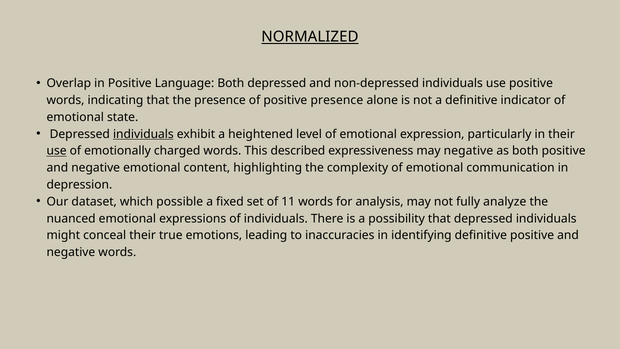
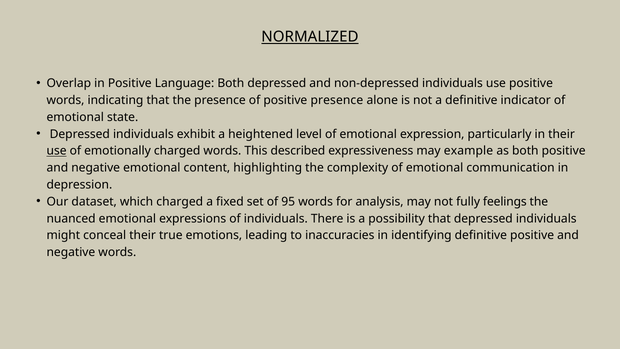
individuals at (143, 134) underline: present -> none
may negative: negative -> example
which possible: possible -> charged
11: 11 -> 95
analyze: analyze -> feelings
